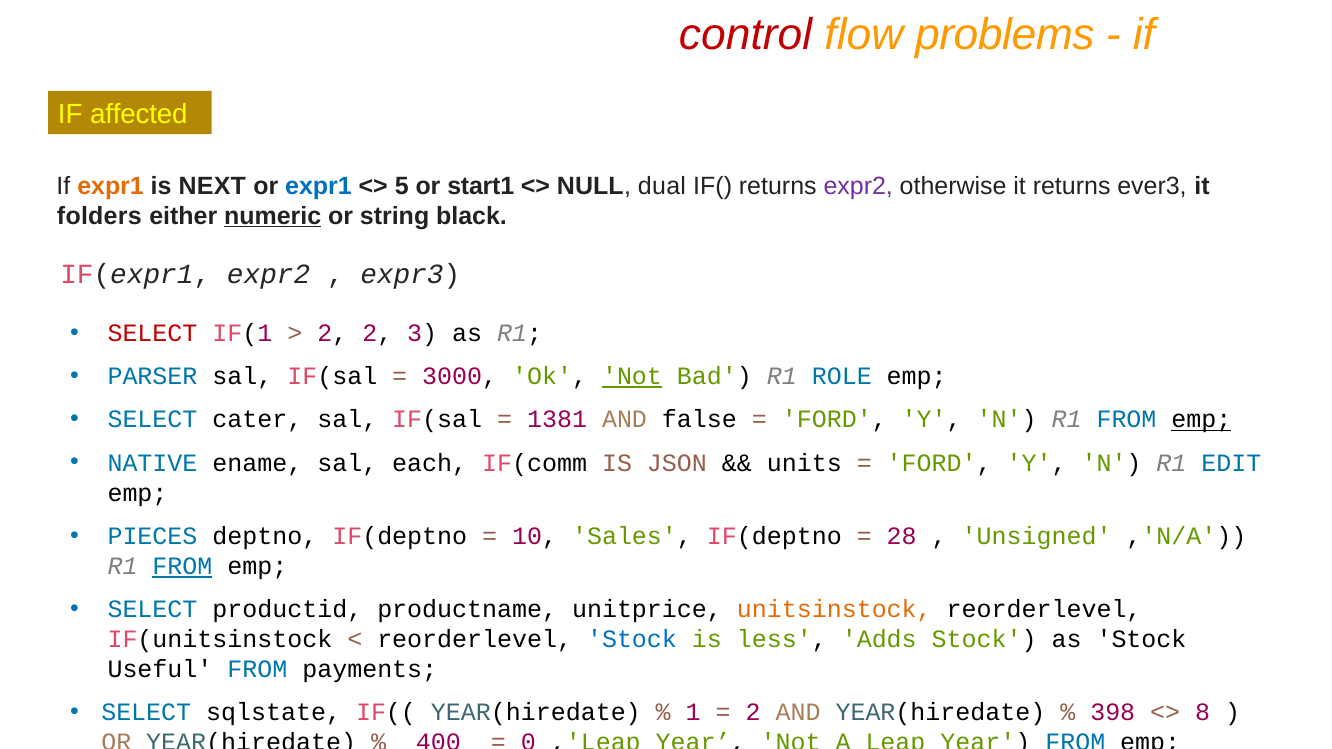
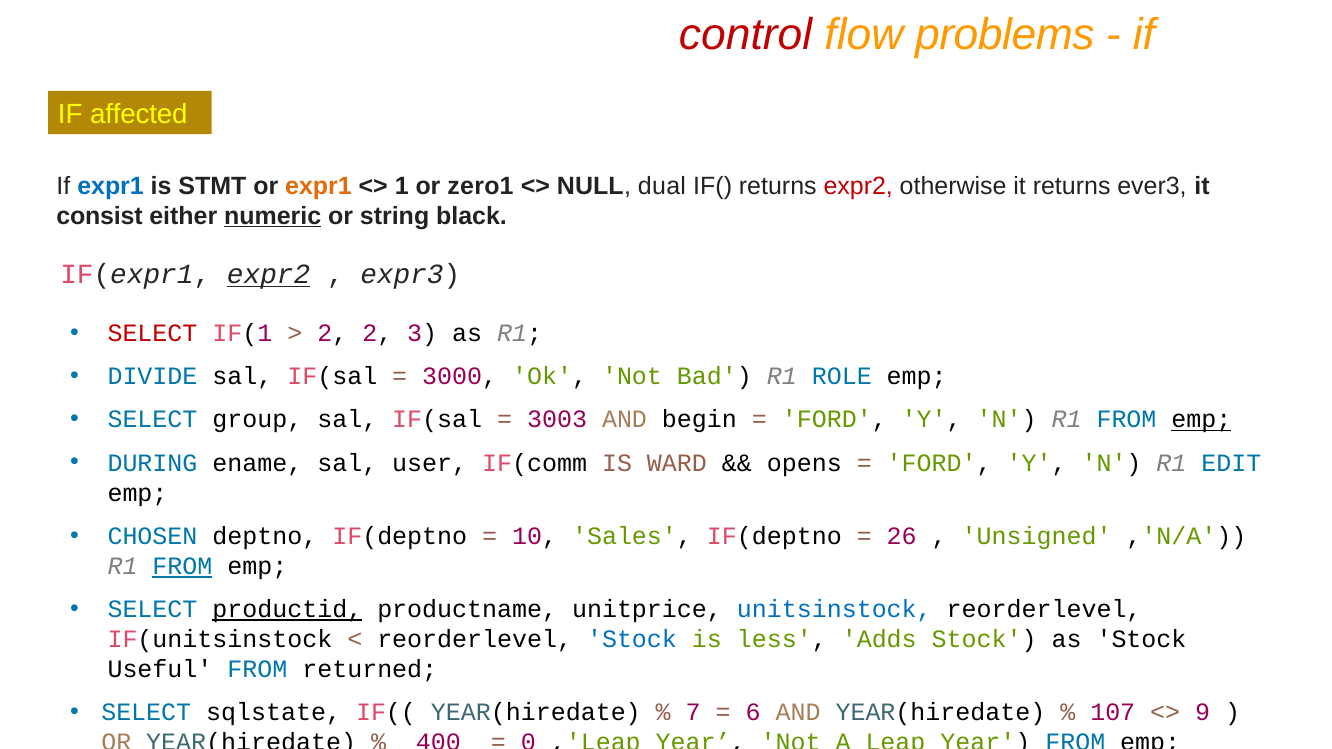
expr1 at (111, 186) colour: orange -> blue
NEXT: NEXT -> STMT
expr1 at (319, 186) colour: blue -> orange
5: 5 -> 1
start1: start1 -> zero1
expr2 at (858, 186) colour: purple -> red
folders: folders -> consist
expr2 at (269, 275) underline: none -> present
PARSER: PARSER -> DIVIDE
Not at (632, 377) underline: present -> none
cater: cater -> group
1381: 1381 -> 3003
false: false -> begin
NATIVE: NATIVE -> DURING
each: each -> user
JSON: JSON -> WARD
units: units -> opens
PIECES: PIECES -> CHOSEN
28: 28 -> 26
productid underline: none -> present
unitsinstock colour: orange -> blue
payments: payments -> returned
1: 1 -> 7
2 at (753, 713): 2 -> 6
398: 398 -> 107
8: 8 -> 9
